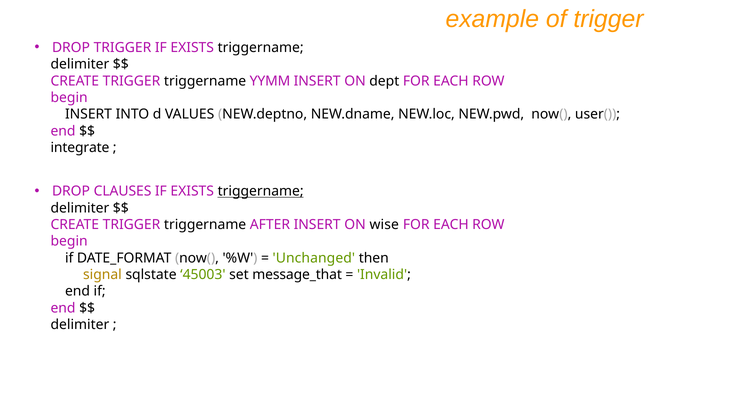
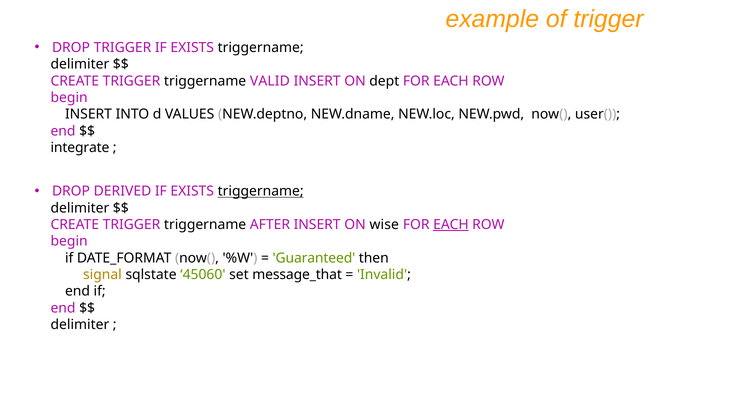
YYMM: YYMM -> VALID
CLAUSES: CLAUSES -> DERIVED
EACH at (451, 225) underline: none -> present
Unchanged: Unchanged -> Guaranteed
45003: 45003 -> 45060
